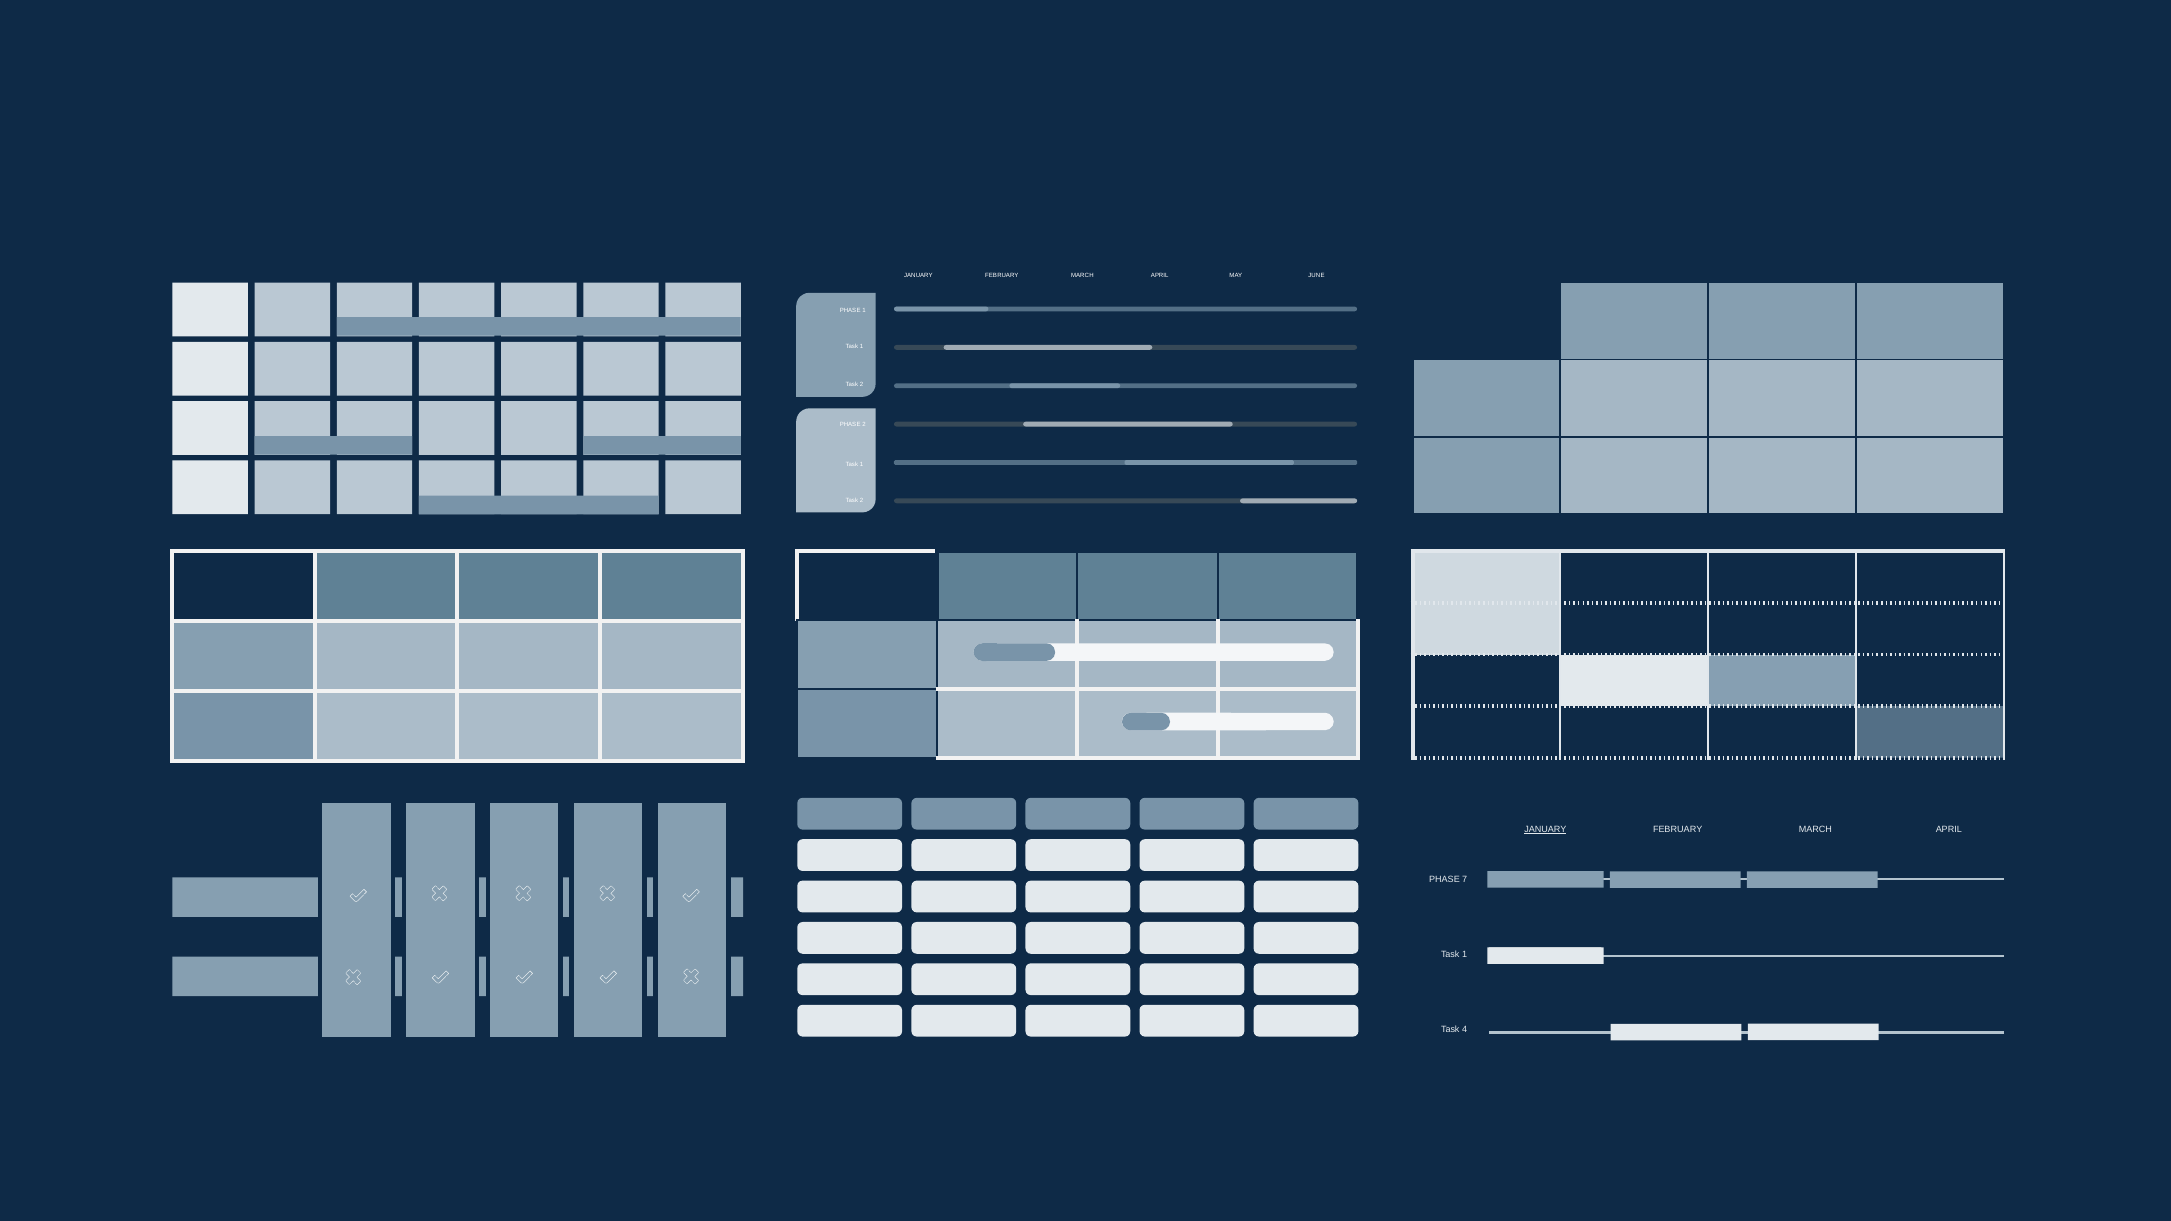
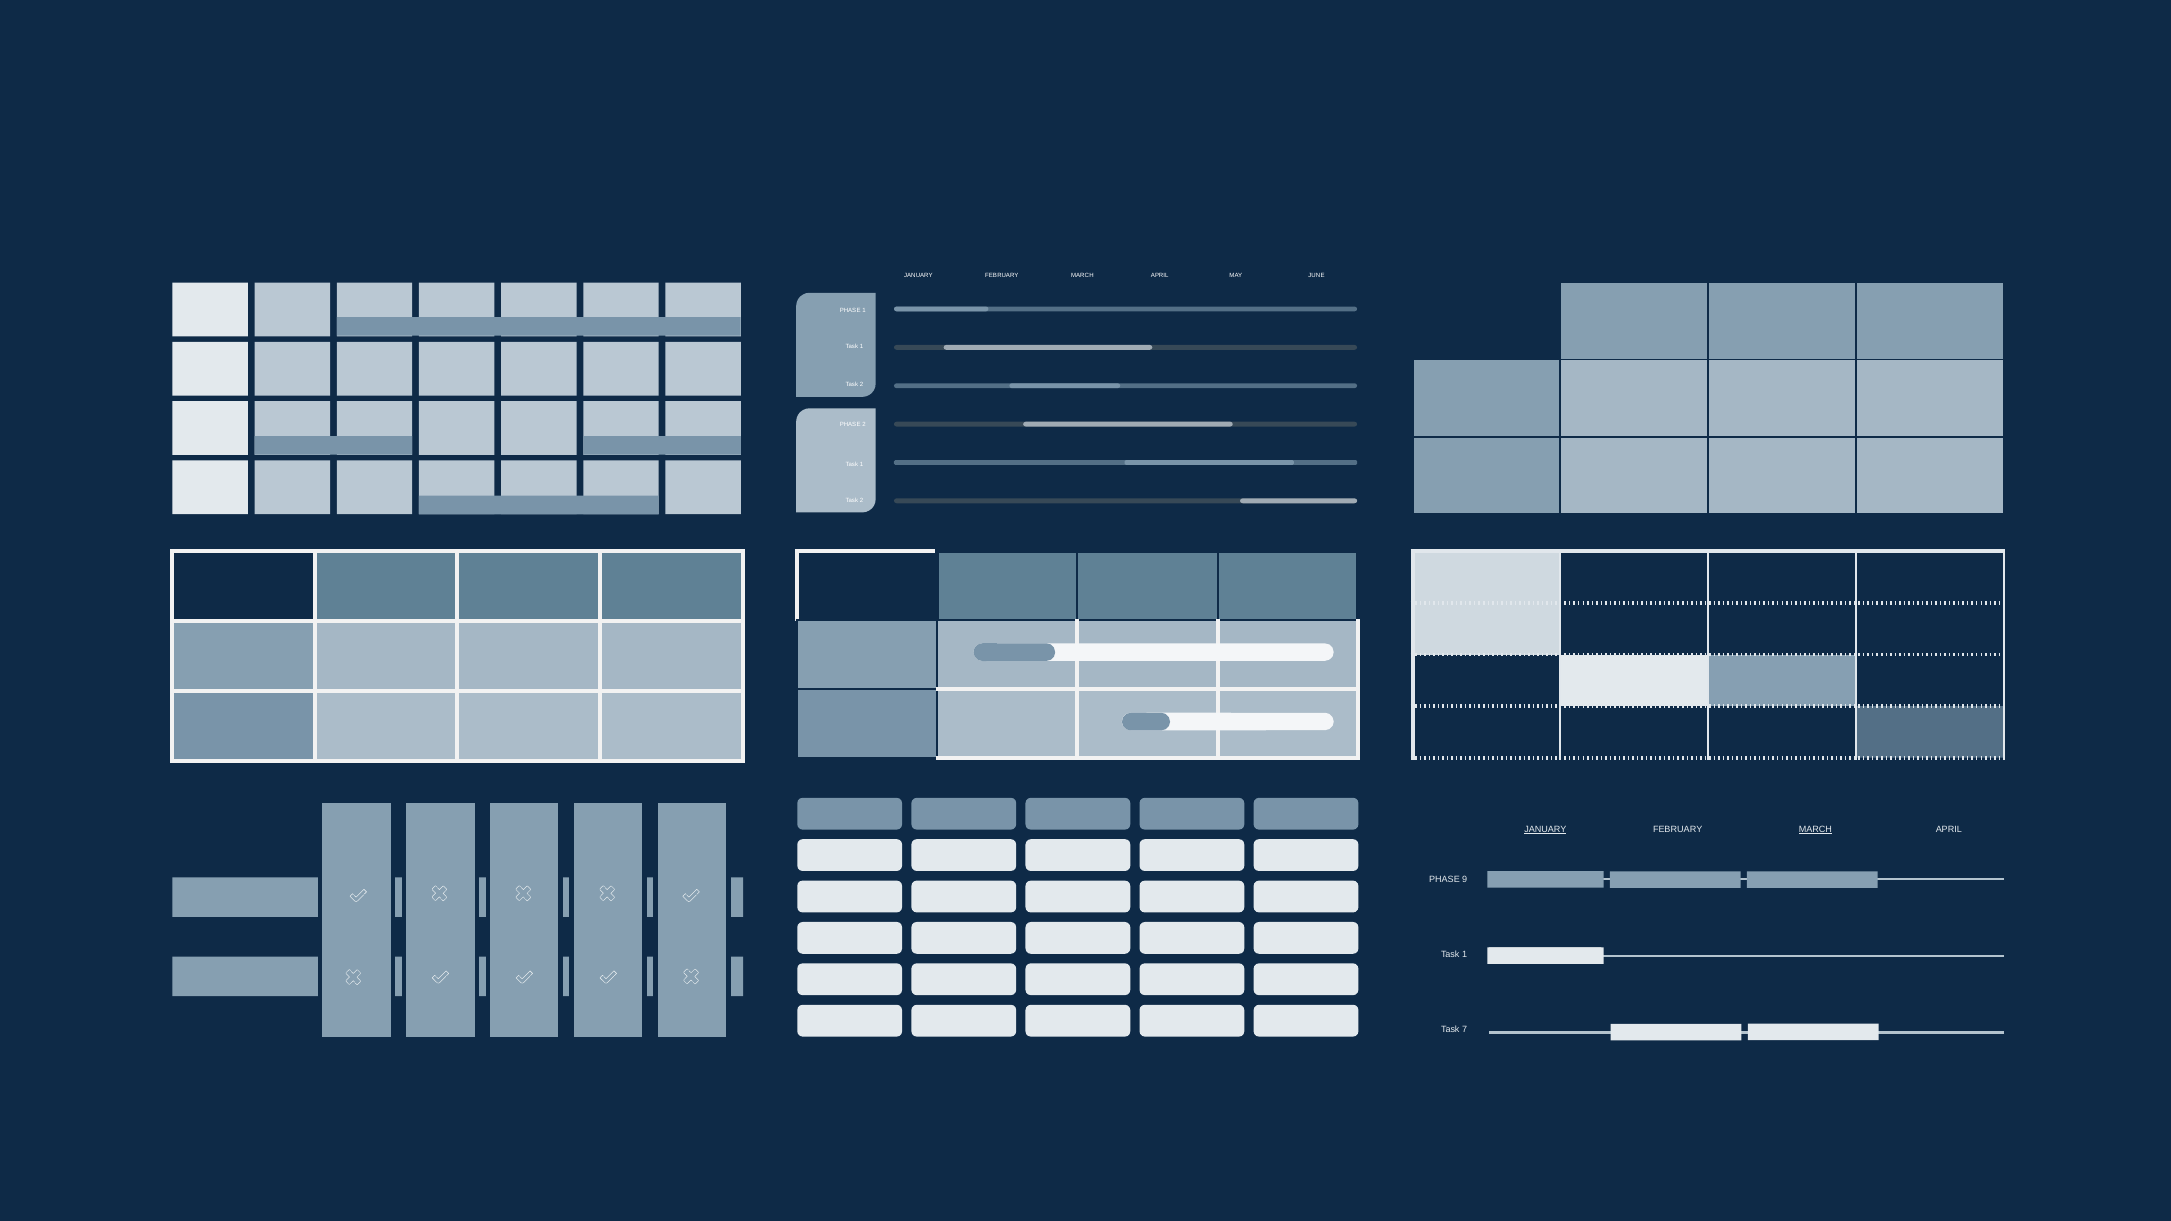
MARCH at (1815, 830) underline: none -> present
7: 7 -> 9
4: 4 -> 7
